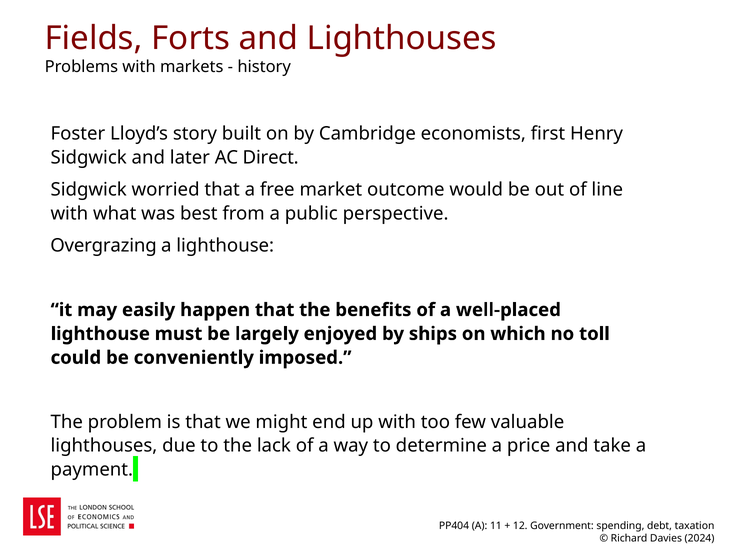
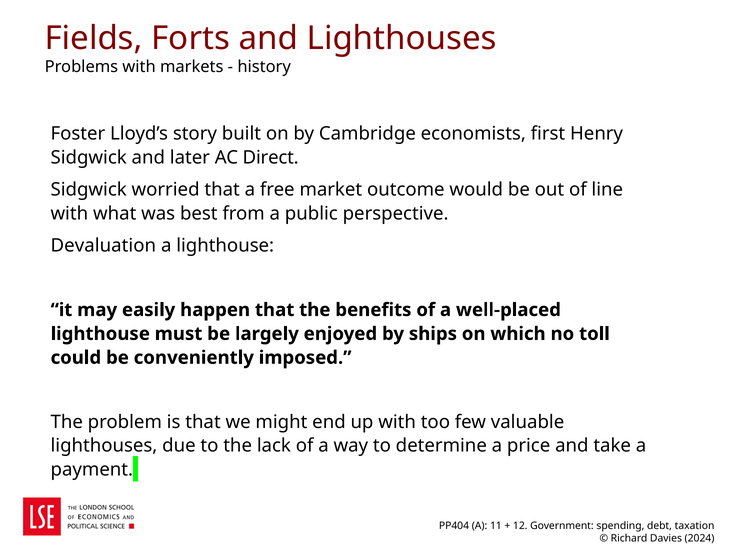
Overgrazing: Overgrazing -> Devaluation
